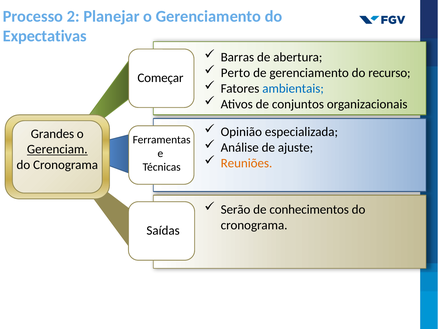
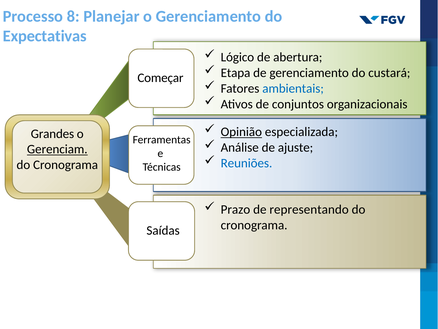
2: 2 -> 8
Barras: Barras -> Lógico
Perto: Perto -> Etapa
recurso: recurso -> custará
Opinião underline: none -> present
Reuniões colour: orange -> blue
Serão: Serão -> Prazo
conhecimentos: conhecimentos -> representando
